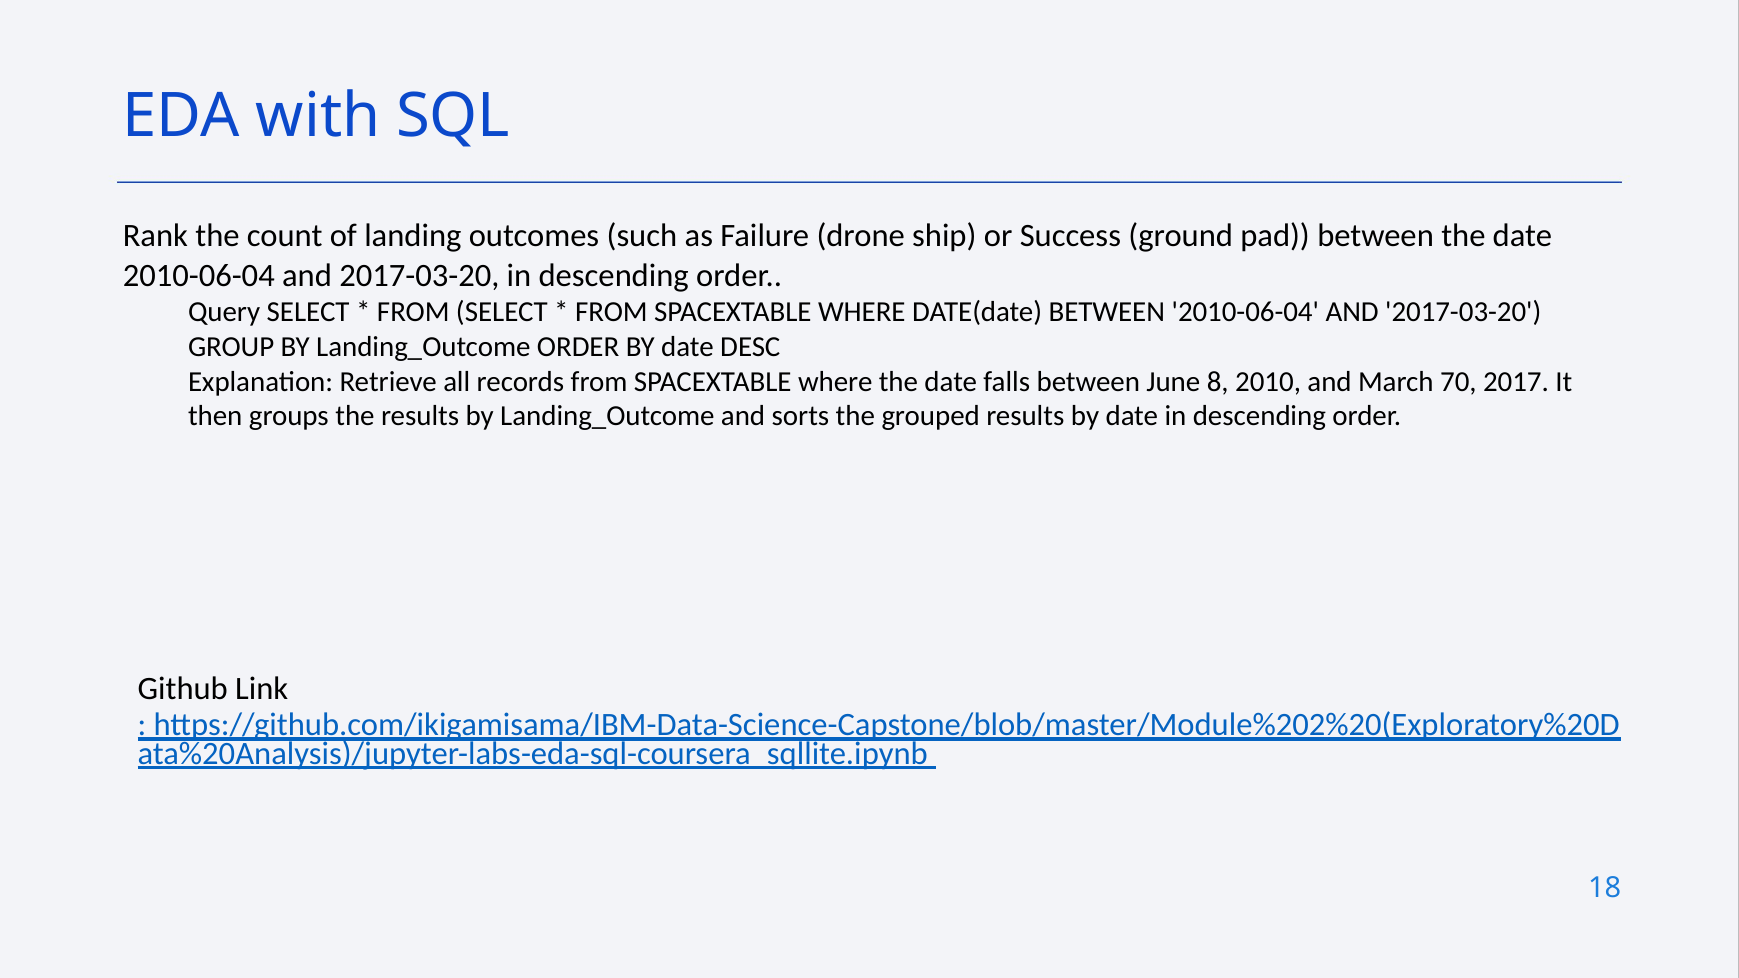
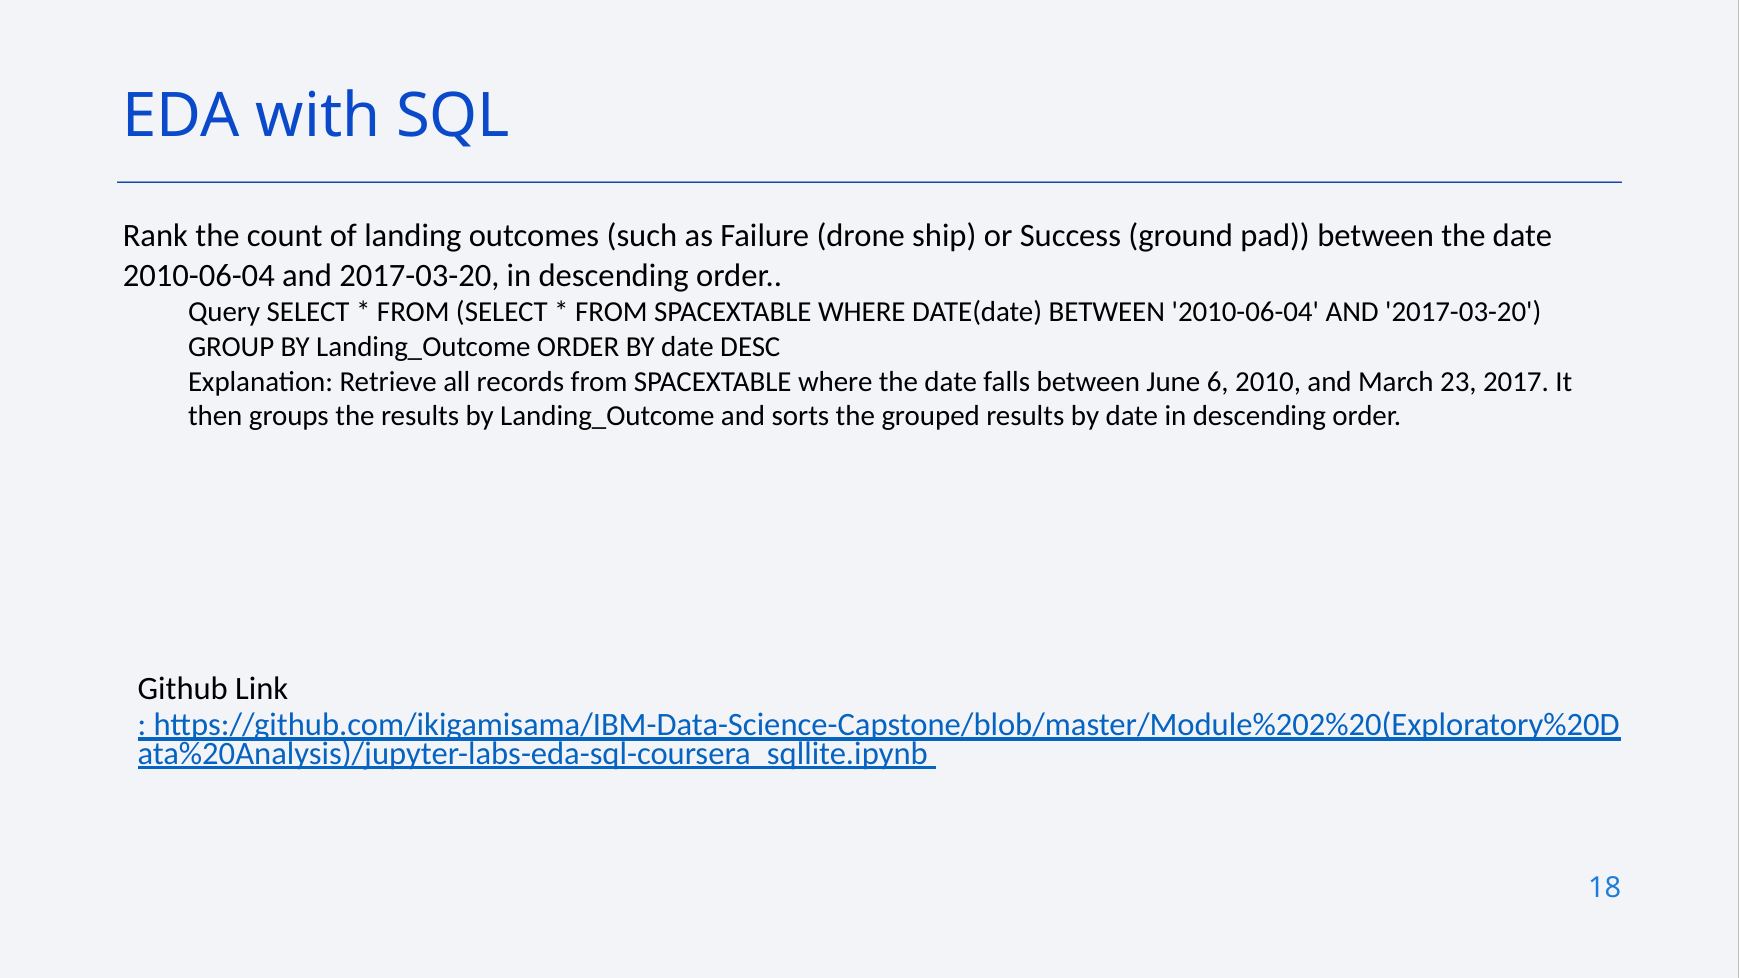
8: 8 -> 6
70: 70 -> 23
